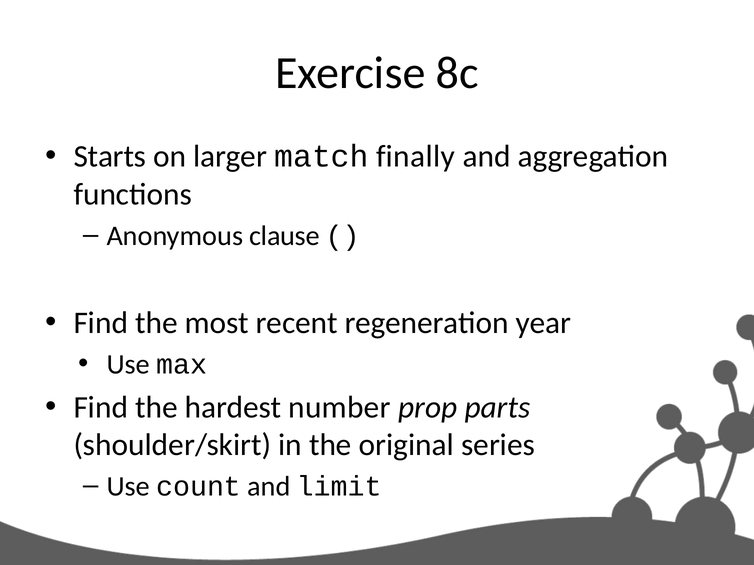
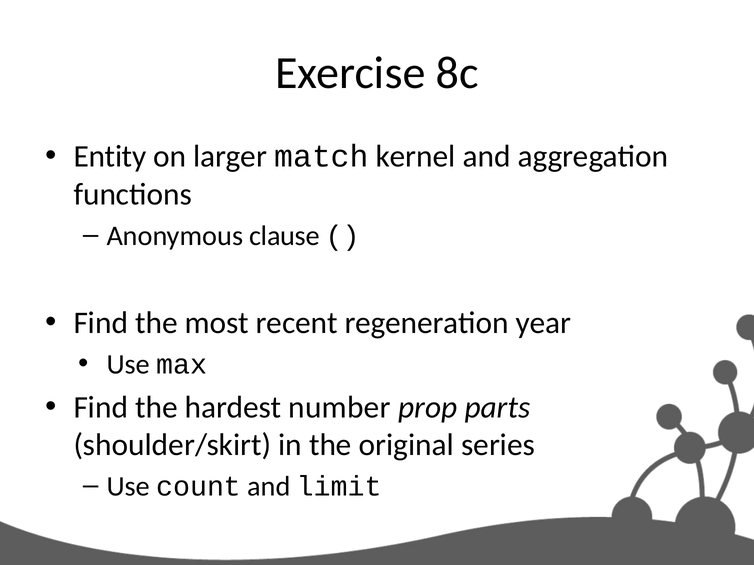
Starts: Starts -> Entity
finally: finally -> kernel
